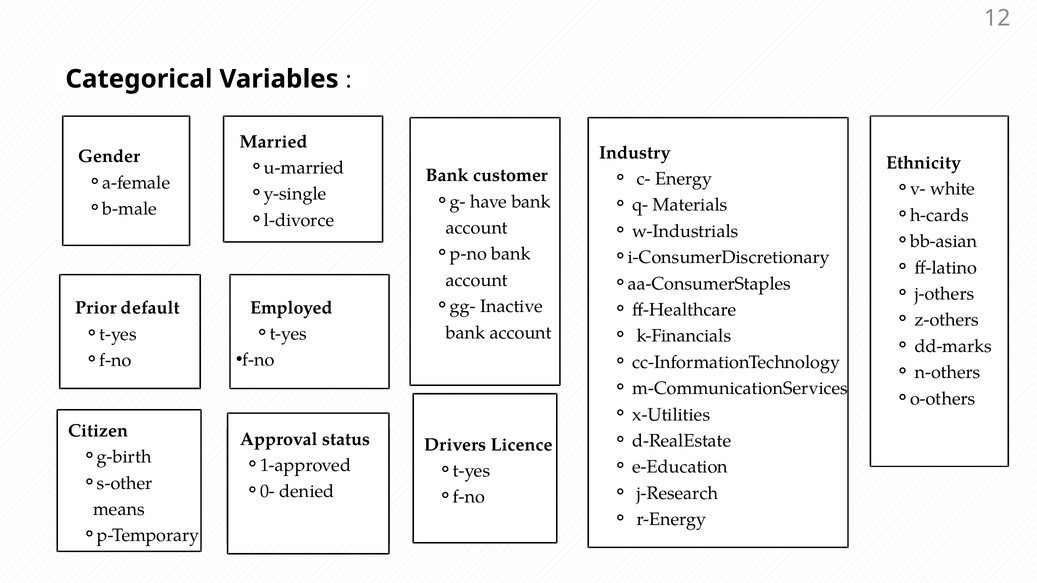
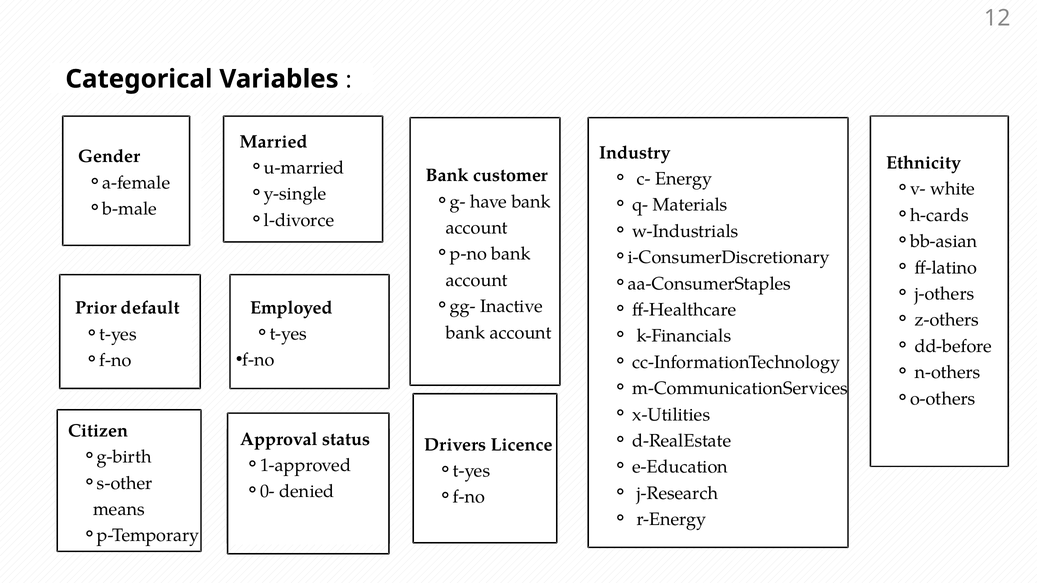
dd-marks: dd-marks -> dd-before
